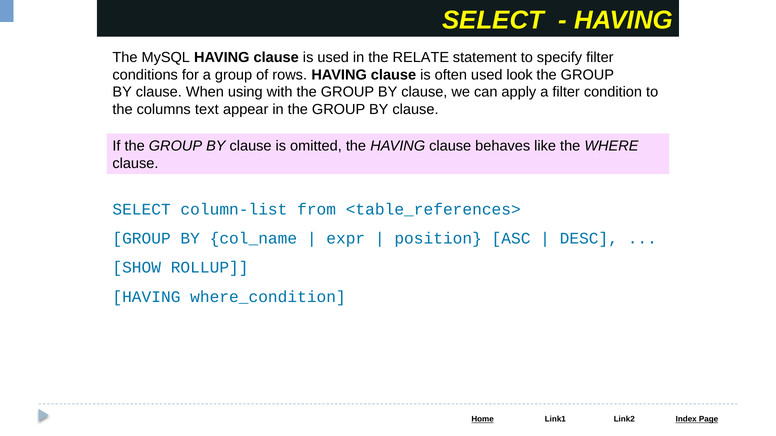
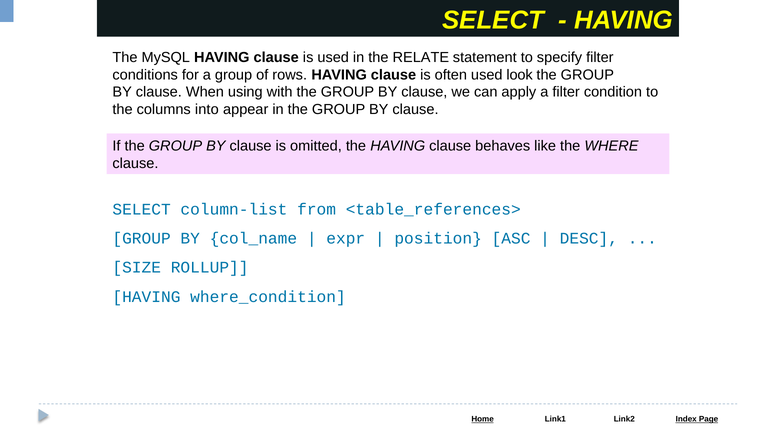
text: text -> into
SHOW: SHOW -> SIZE
